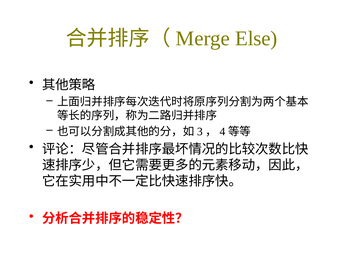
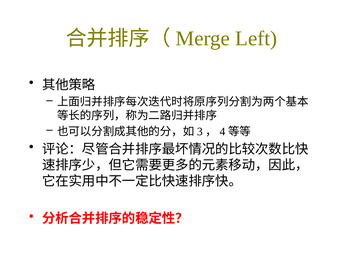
Else: Else -> Left
